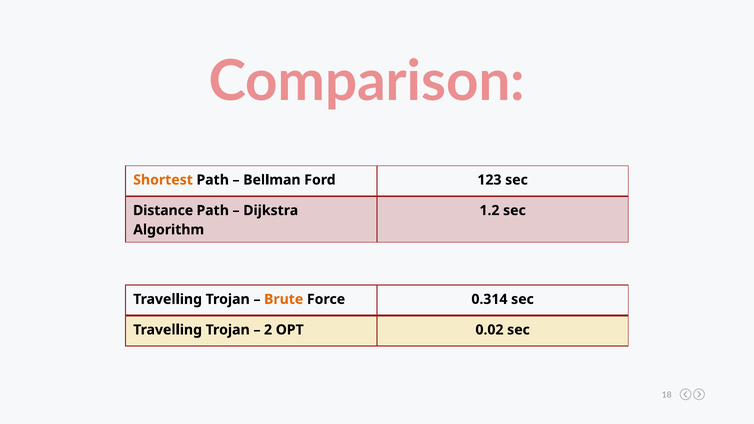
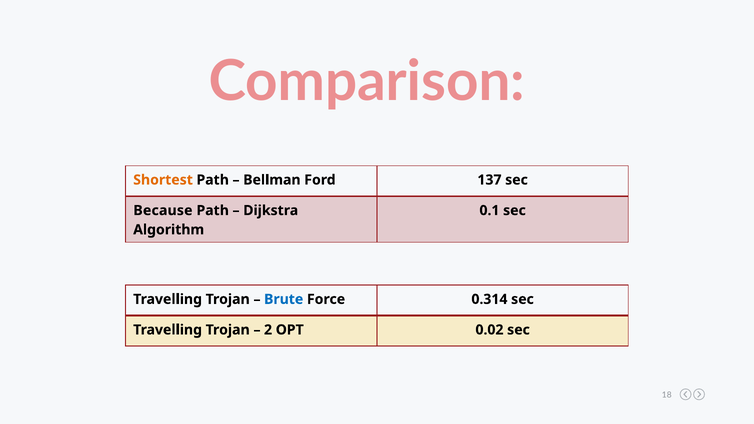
123: 123 -> 137
Distance: Distance -> Because
1.2: 1.2 -> 0.1
Brute colour: orange -> blue
